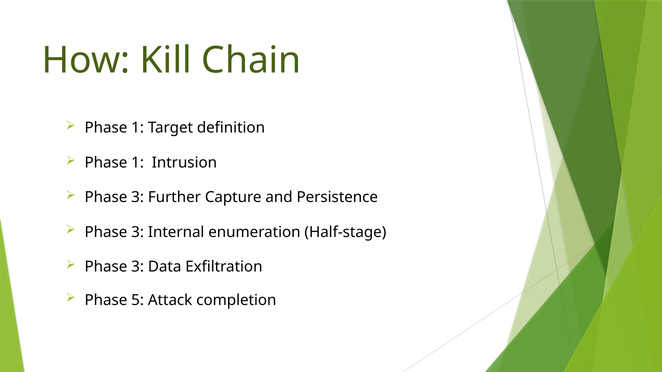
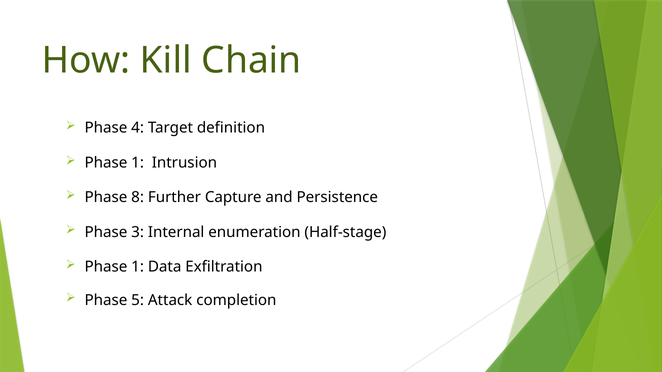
1 at (138, 128): 1 -> 4
3 at (138, 198): 3 -> 8
3 at (138, 267): 3 -> 1
